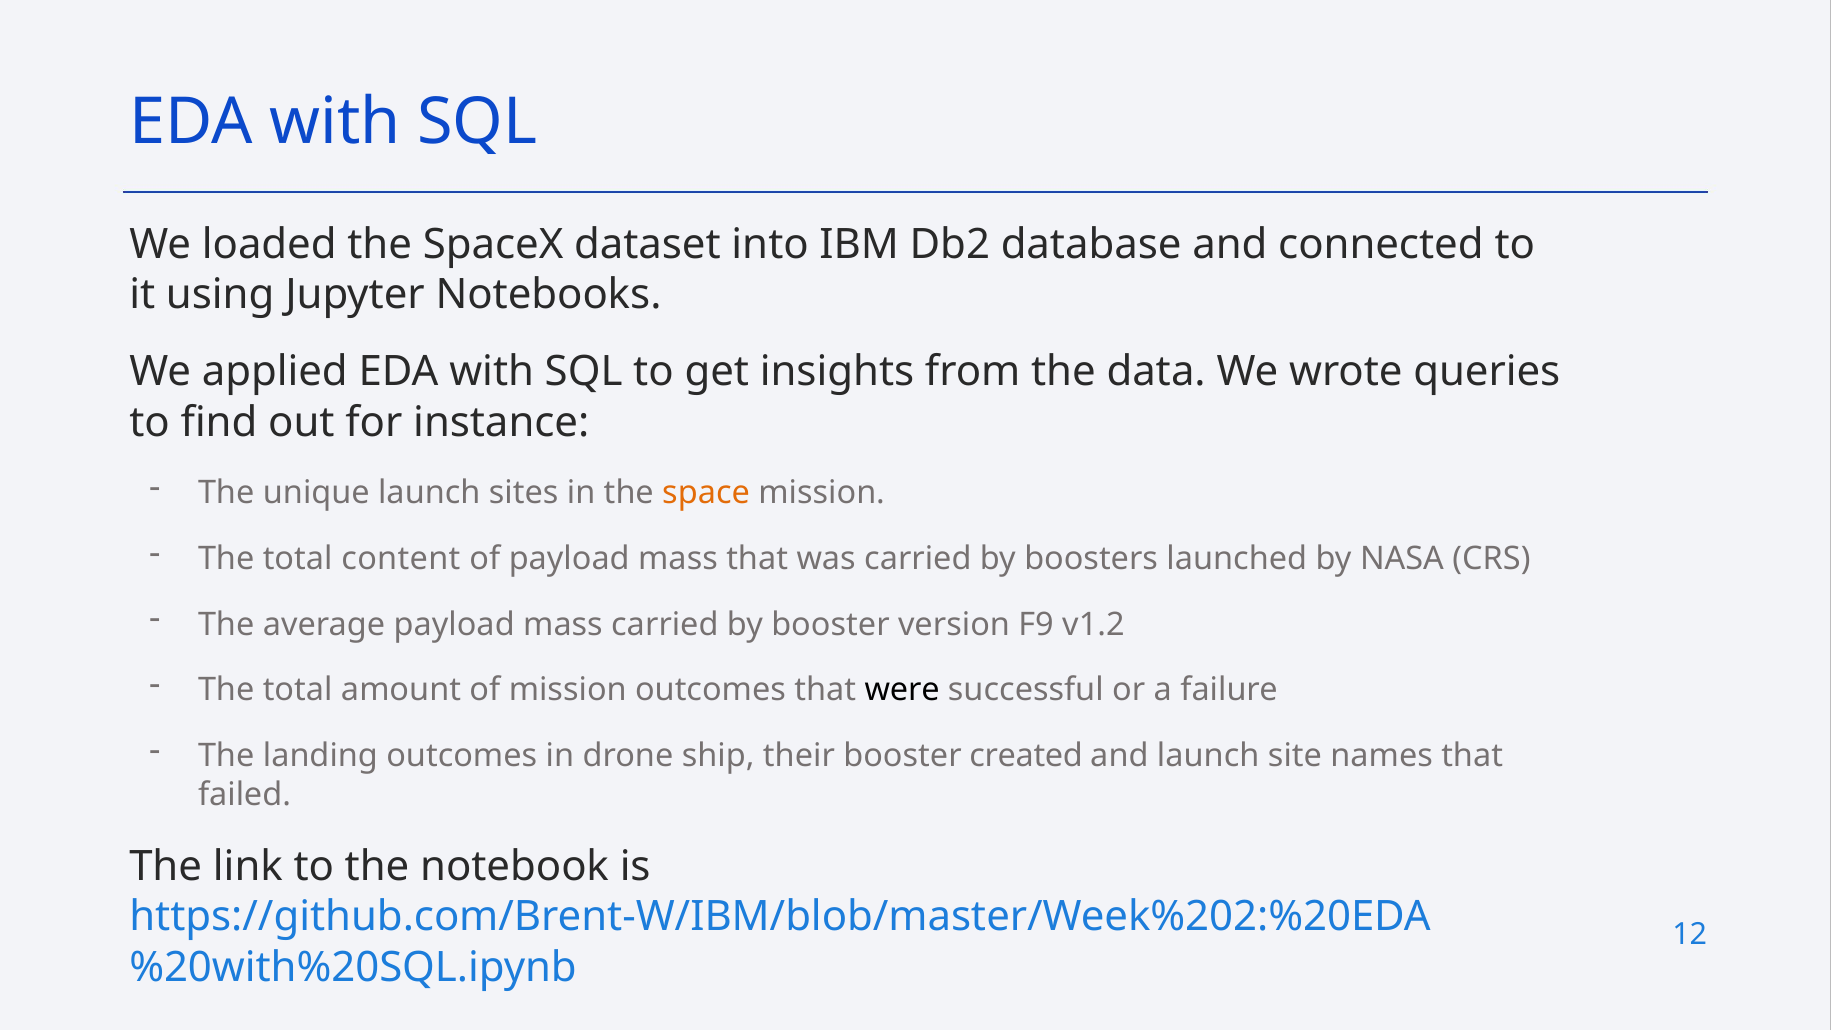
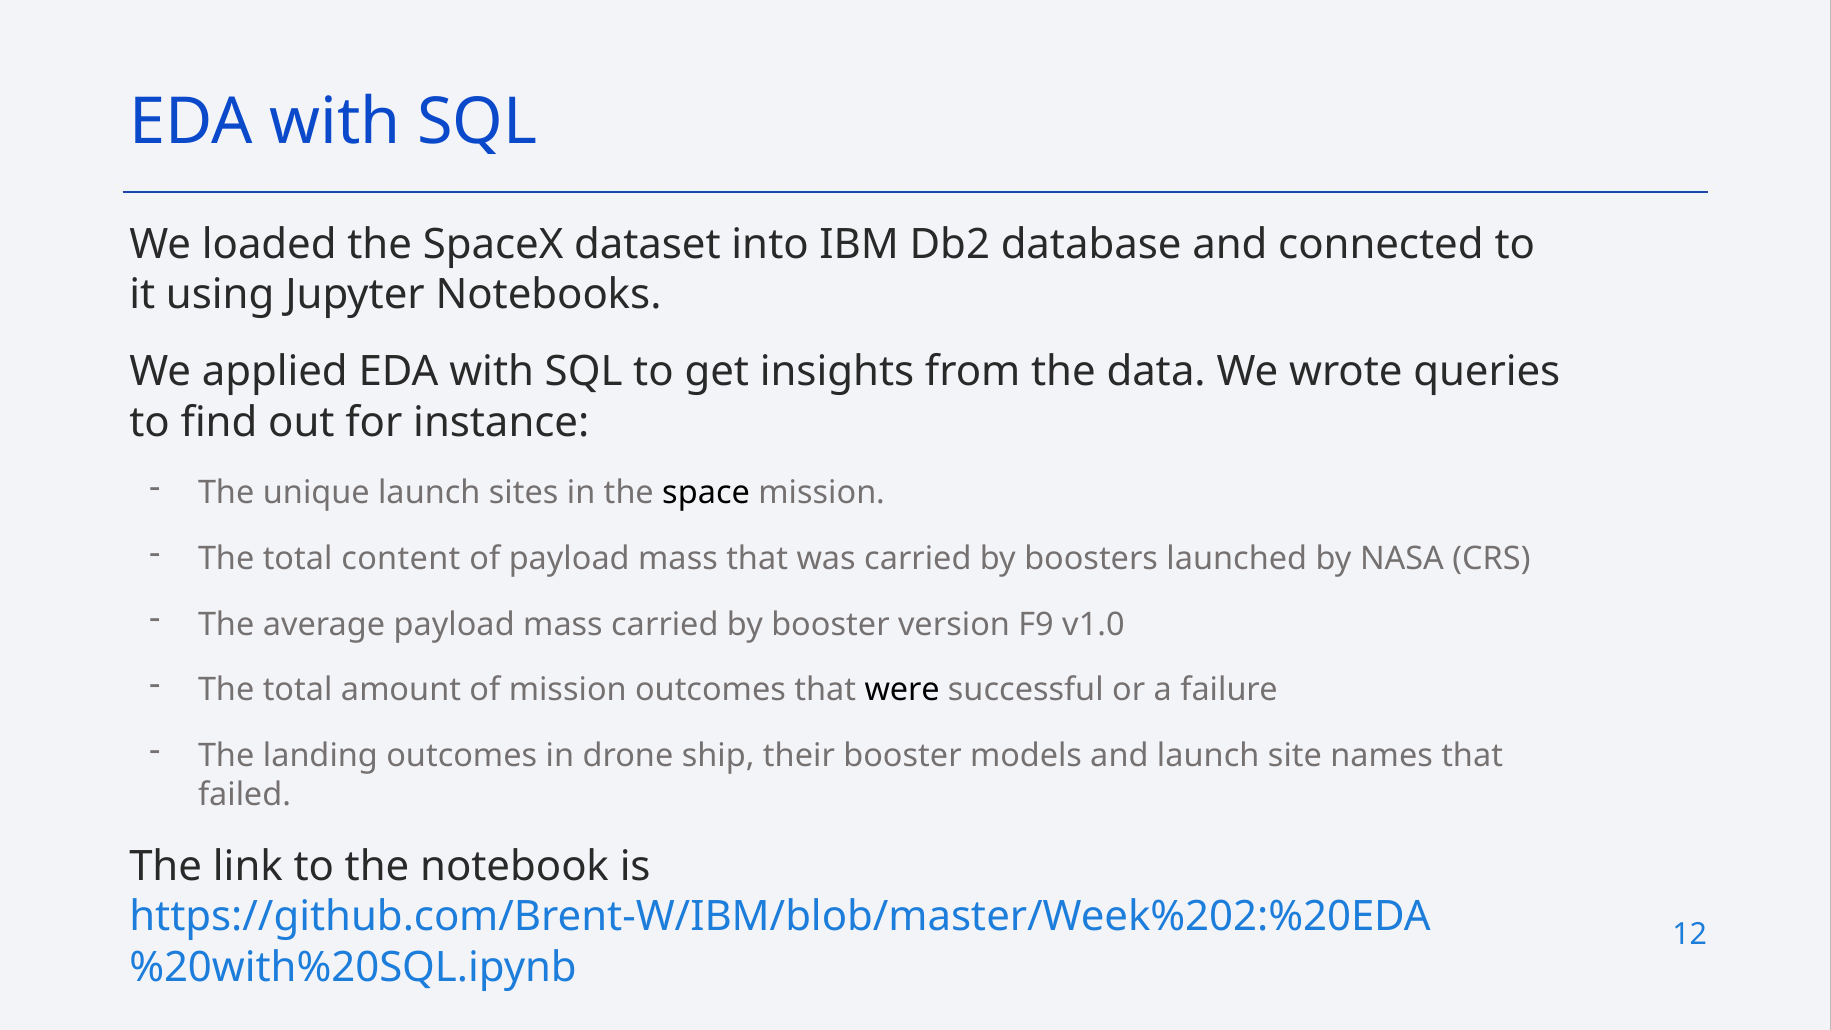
space colour: orange -> black
v1.2: v1.2 -> v1.0
created: created -> models
